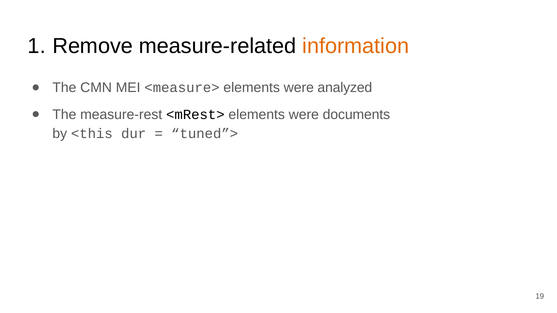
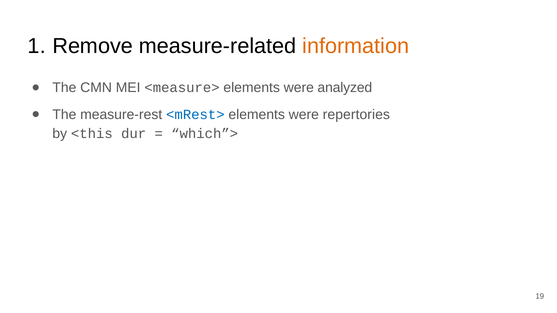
<mRest> colour: black -> blue
documents: documents -> repertories
tuned”>: tuned”> -> which”>
